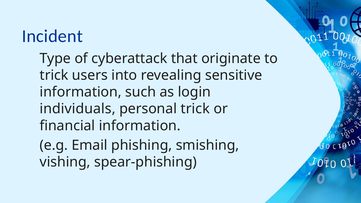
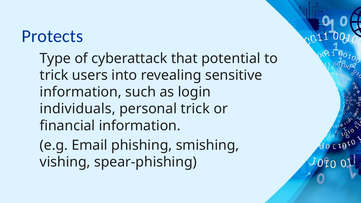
Incident: Incident -> Protects
originate: originate -> potential
